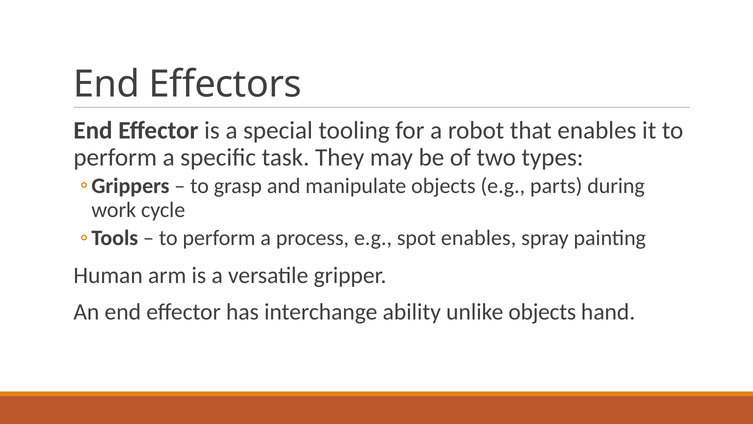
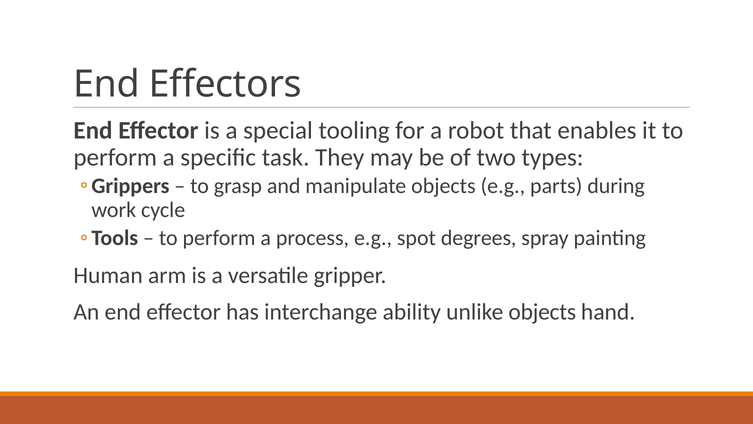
spot enables: enables -> degrees
